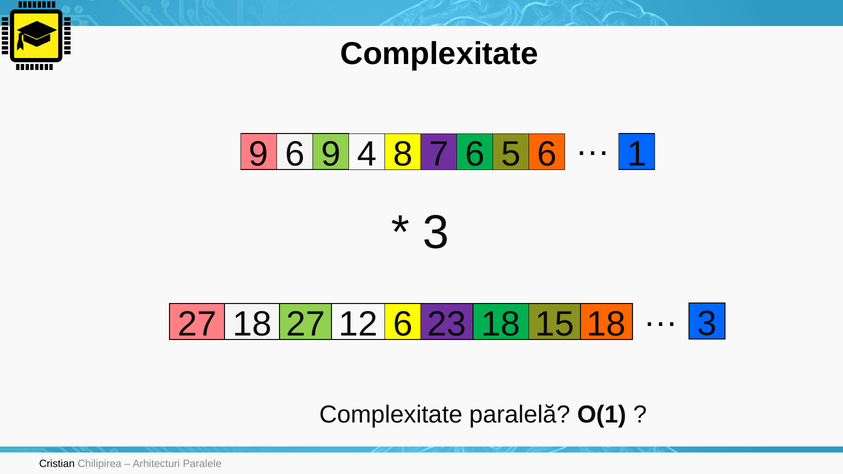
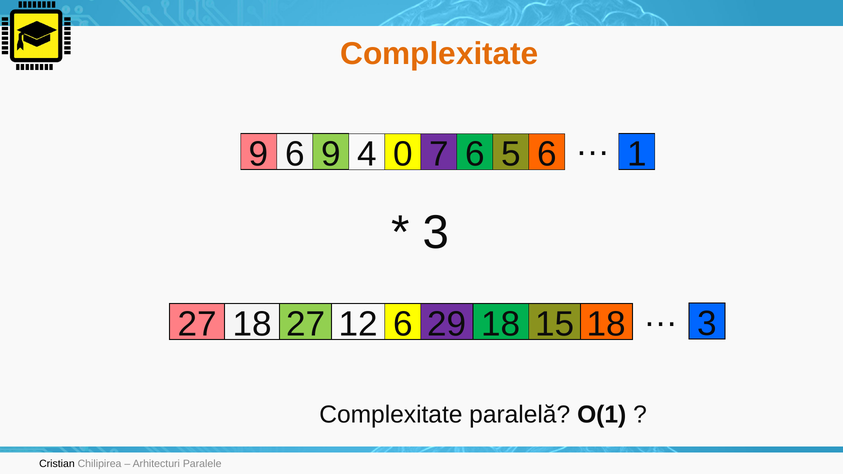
Complexitate at (439, 54) colour: black -> orange
8: 8 -> 0
23: 23 -> 29
